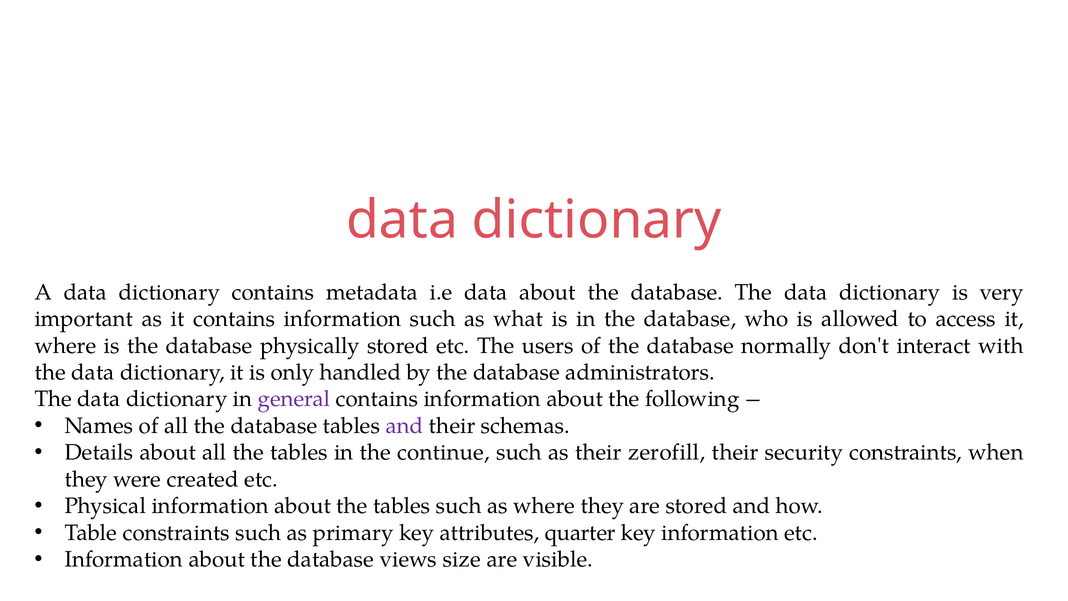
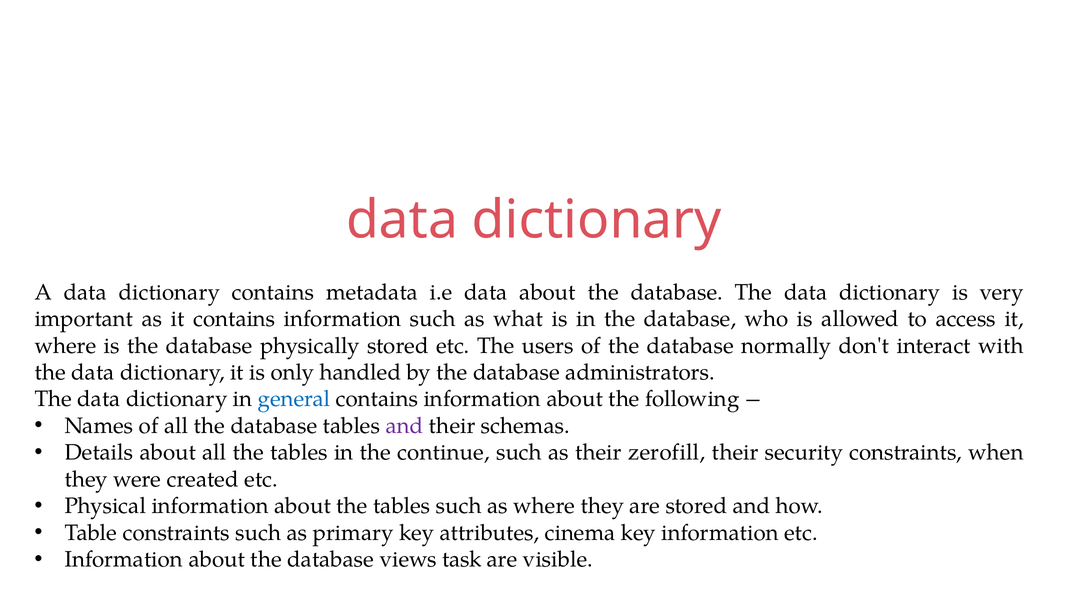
general colour: purple -> blue
quarter: quarter -> cinema
size: size -> task
